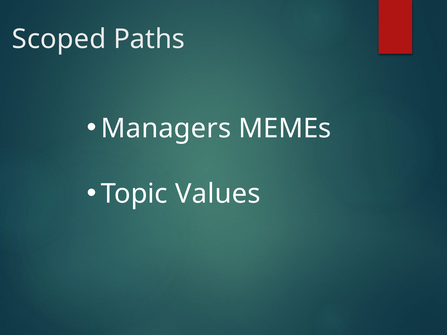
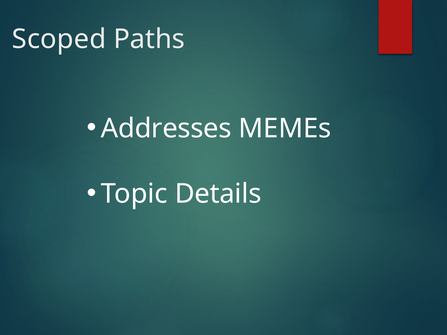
Managers: Managers -> Addresses
Values: Values -> Details
